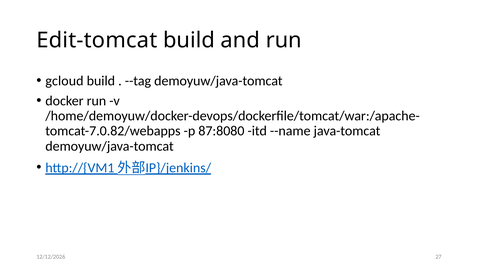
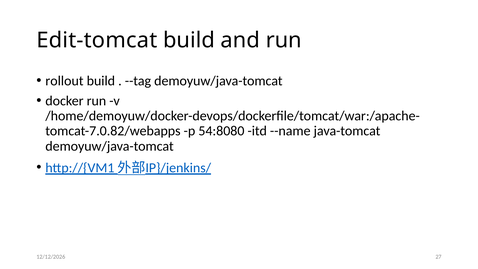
gcloud: gcloud -> rollout
87:8080: 87:8080 -> 54:8080
